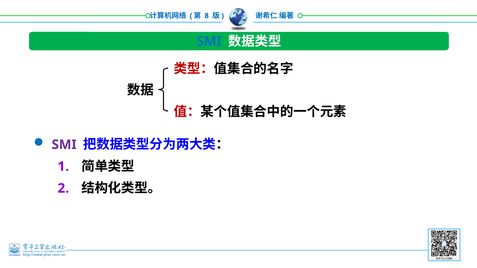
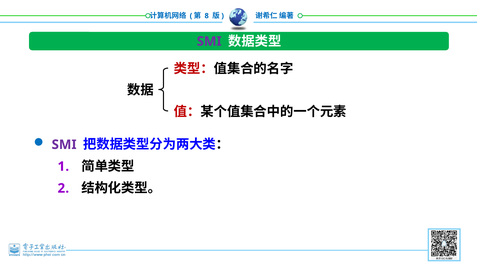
SMI at (209, 41) colour: blue -> purple
